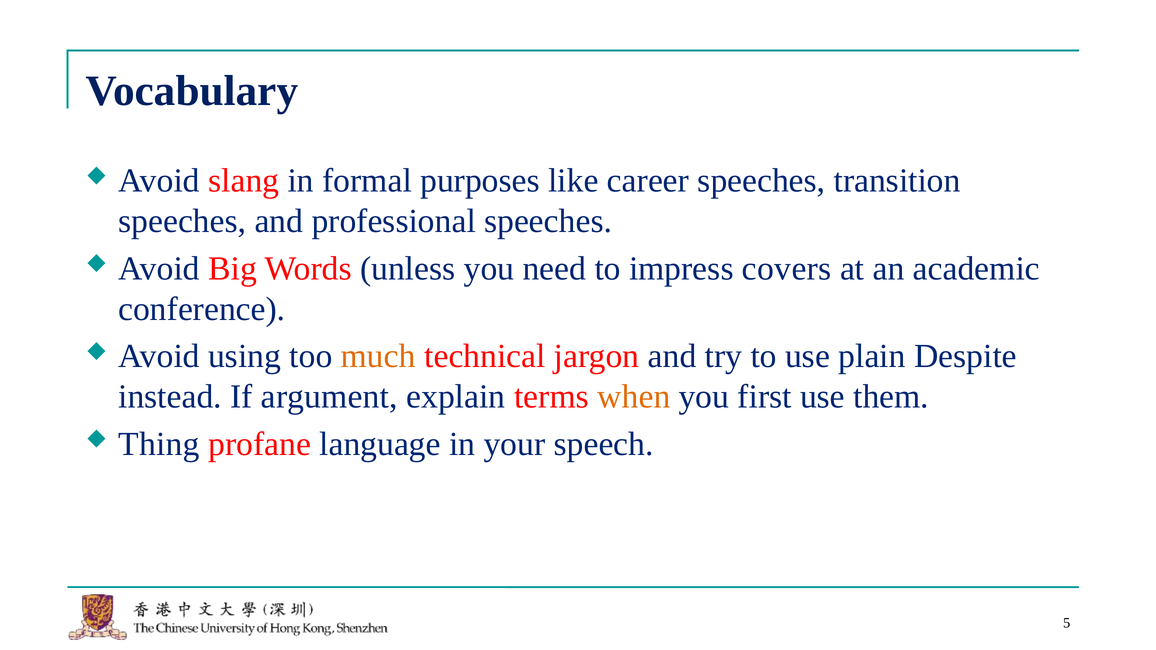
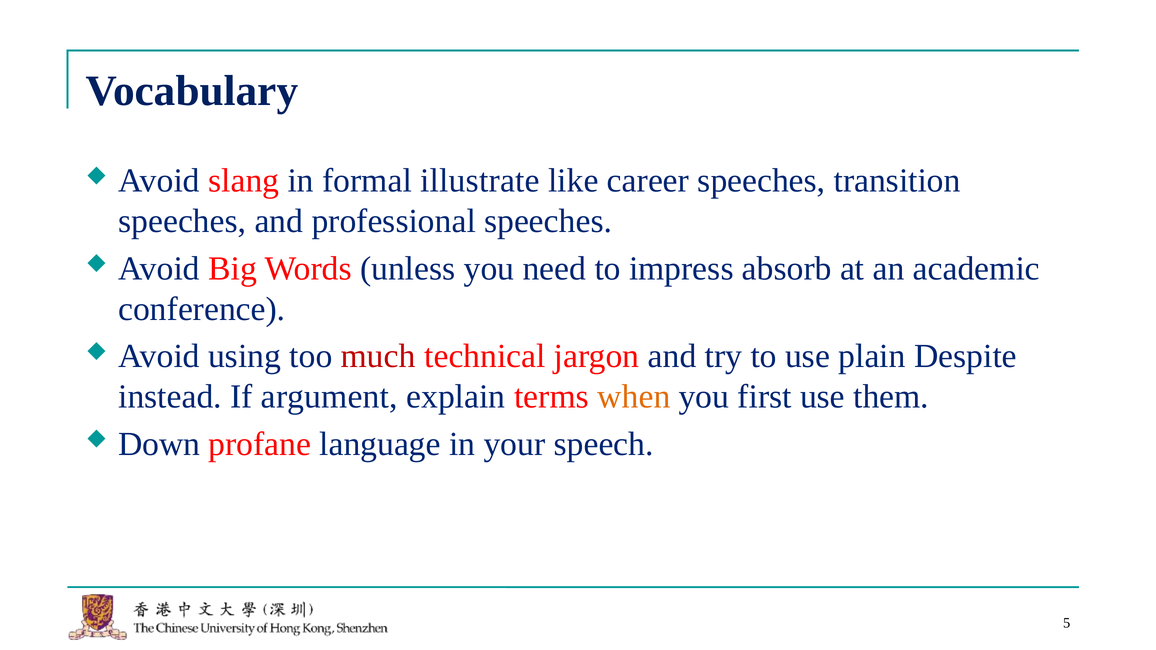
purposes: purposes -> illustrate
covers: covers -> absorb
much colour: orange -> red
Thing: Thing -> Down
